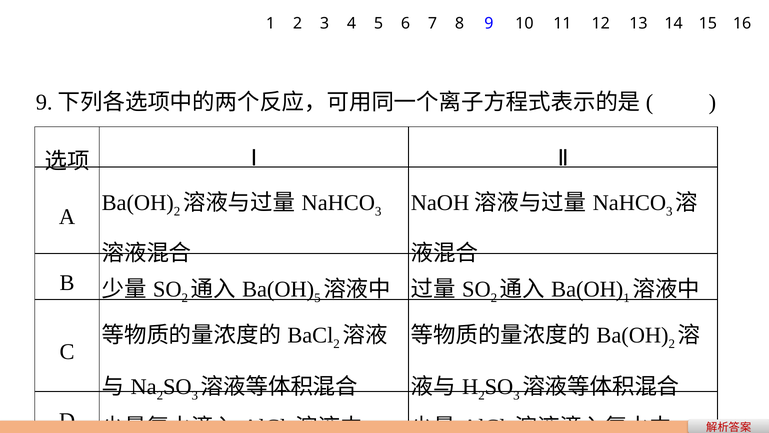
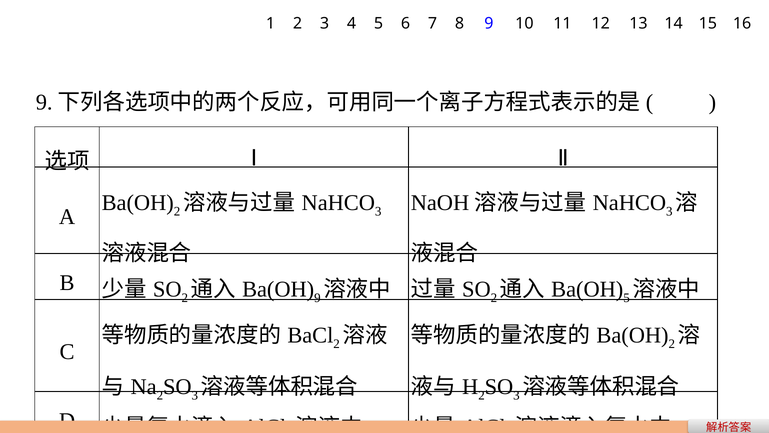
5 at (317, 298): 5 -> 9
1 at (627, 298): 1 -> 5
